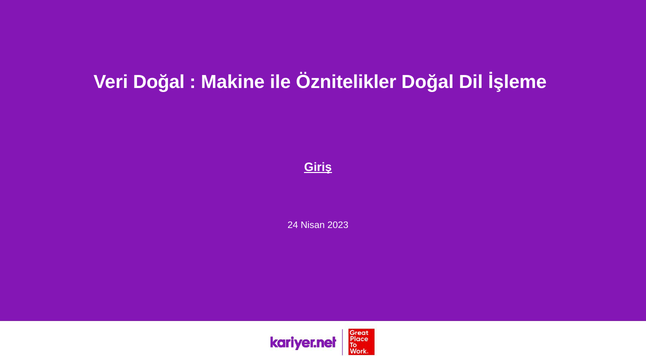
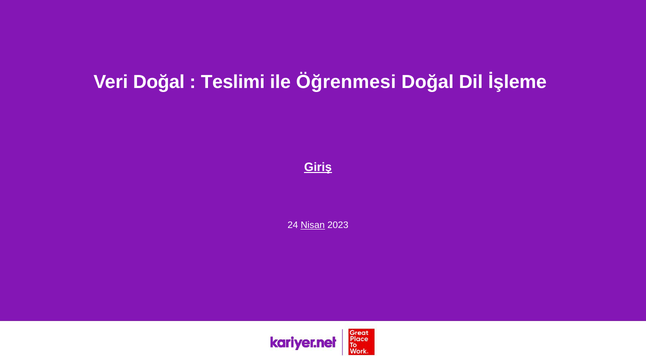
Makine: Makine -> Teslimi
Öznitelikler: Öznitelikler -> Öğrenmesi
Nisan underline: none -> present
